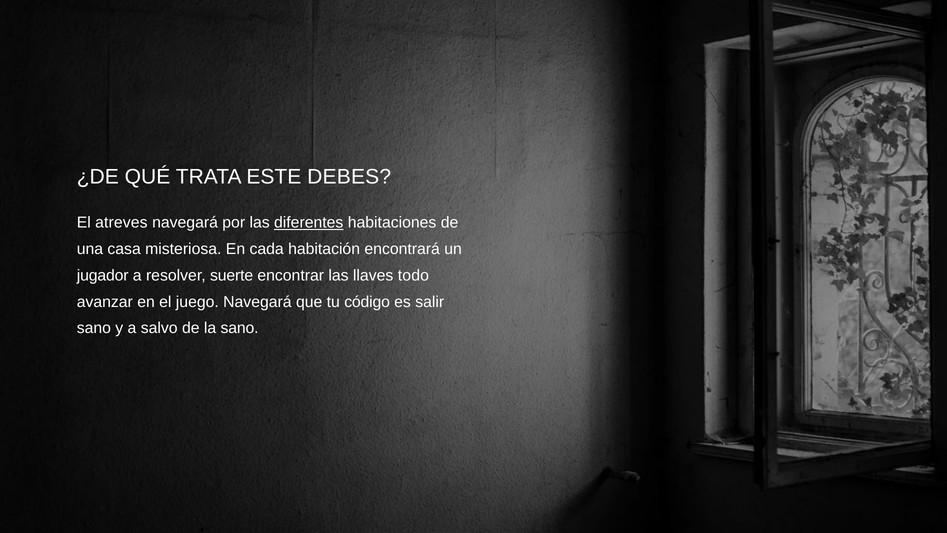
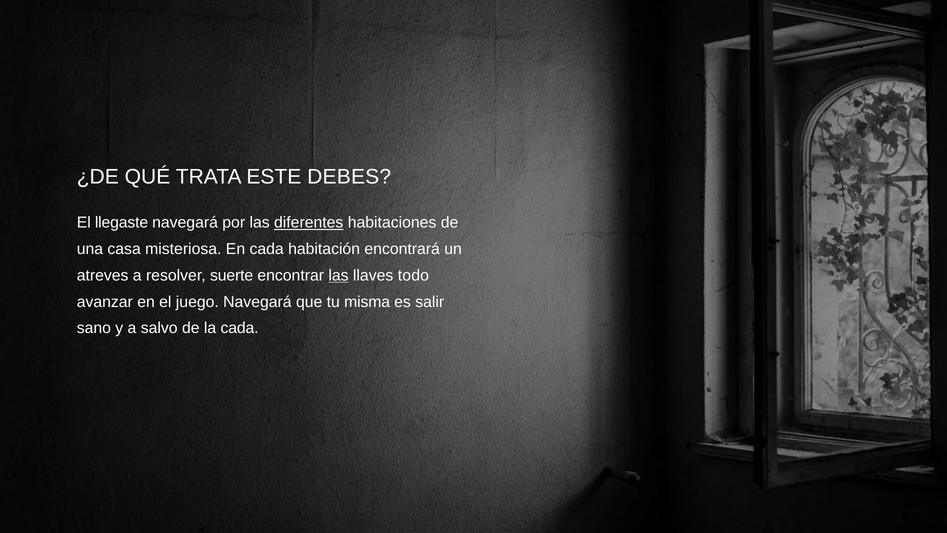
atreves: atreves -> llegaste
jugador: jugador -> atreves
las at (339, 275) underline: none -> present
código: código -> misma
la sano: sano -> cada
